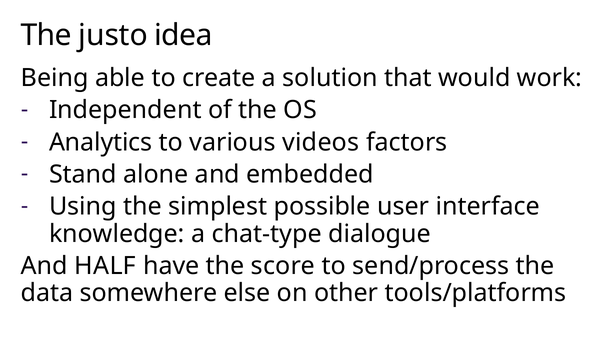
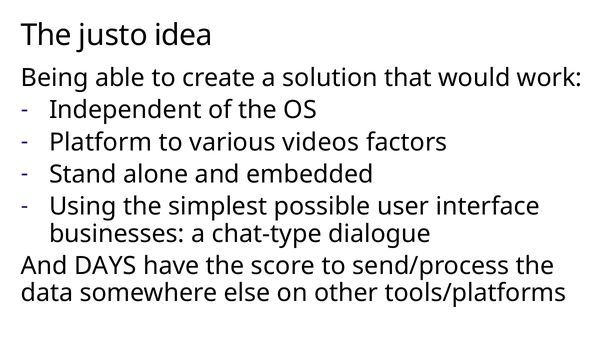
Analytics: Analytics -> Platform
knowledge: knowledge -> businesses
HALF: HALF -> DAYS
